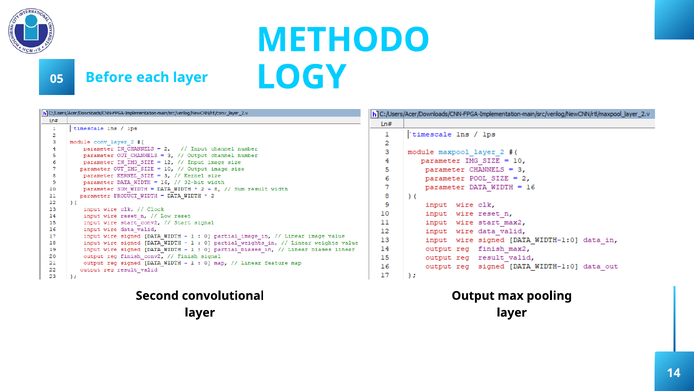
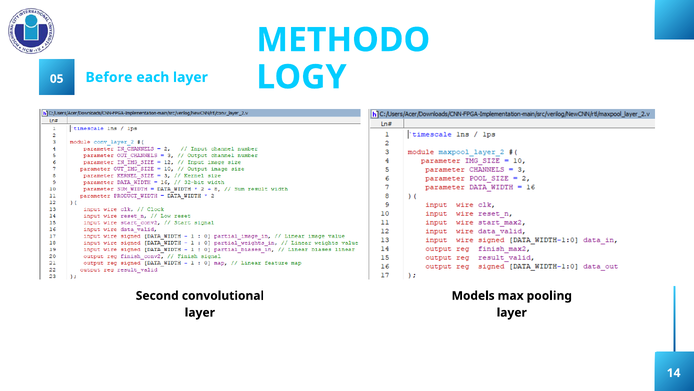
Output: Output -> Models
